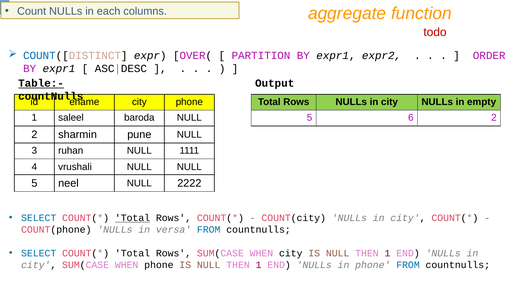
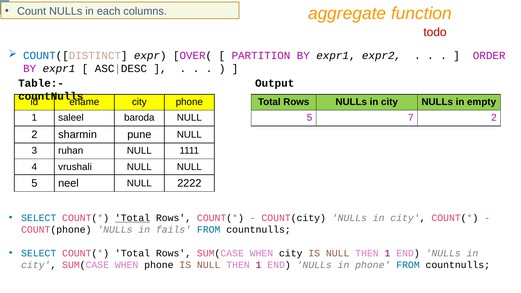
Table:- underline: present -> none
6: 6 -> 7
versa: versa -> fails
